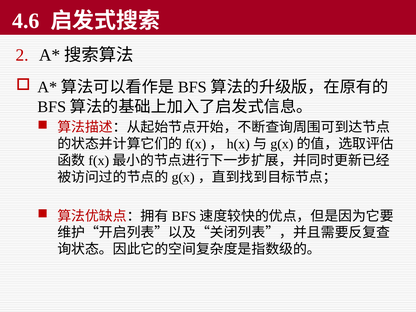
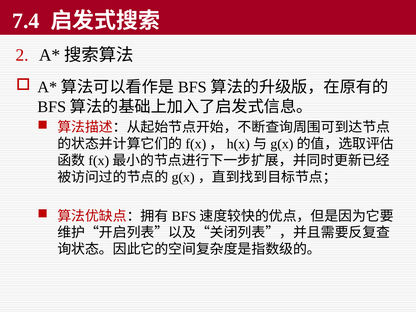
4.6: 4.6 -> 7.4
